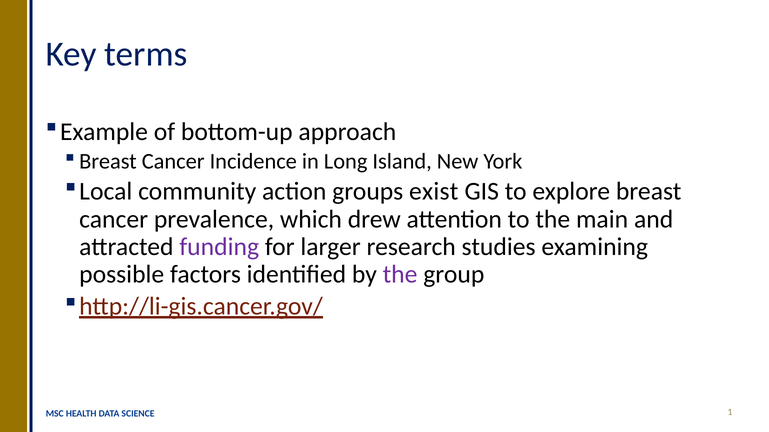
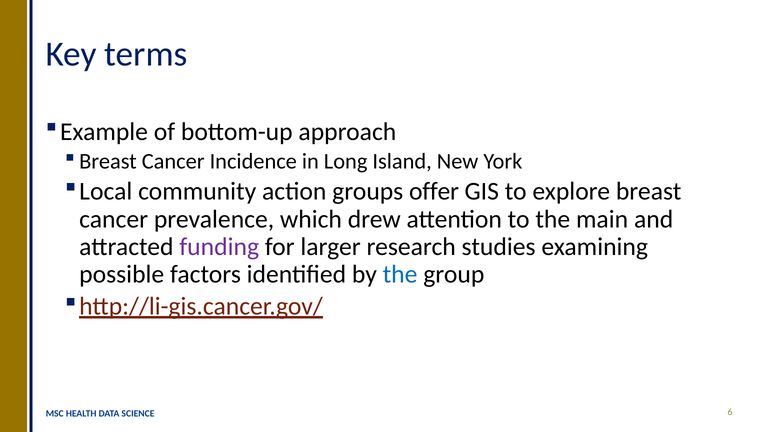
exist: exist -> offer
the at (400, 275) colour: purple -> blue
1: 1 -> 6
